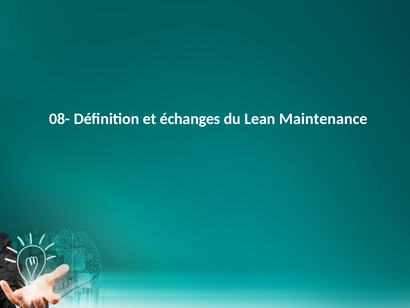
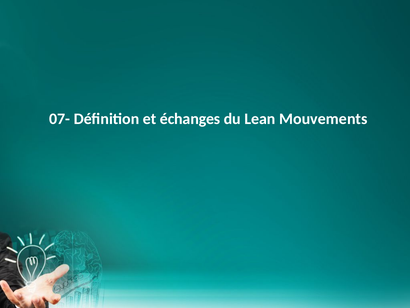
08-: 08- -> 07-
Maintenance: Maintenance -> Mouvements
